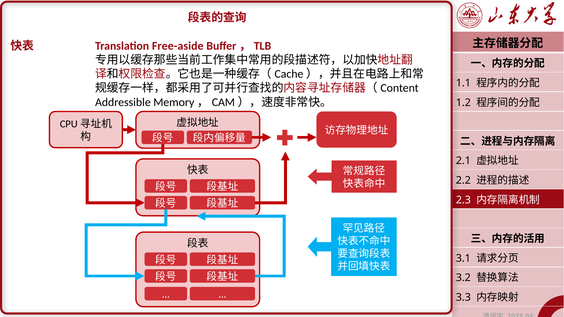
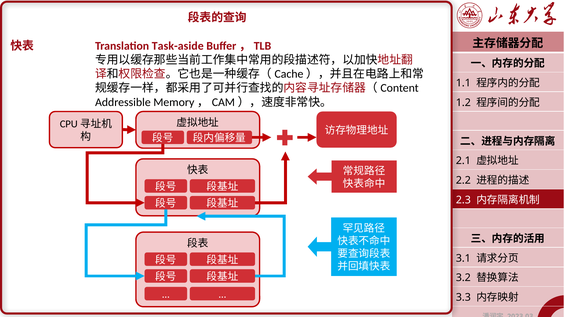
Free-aside: Free-aside -> Task-aside
